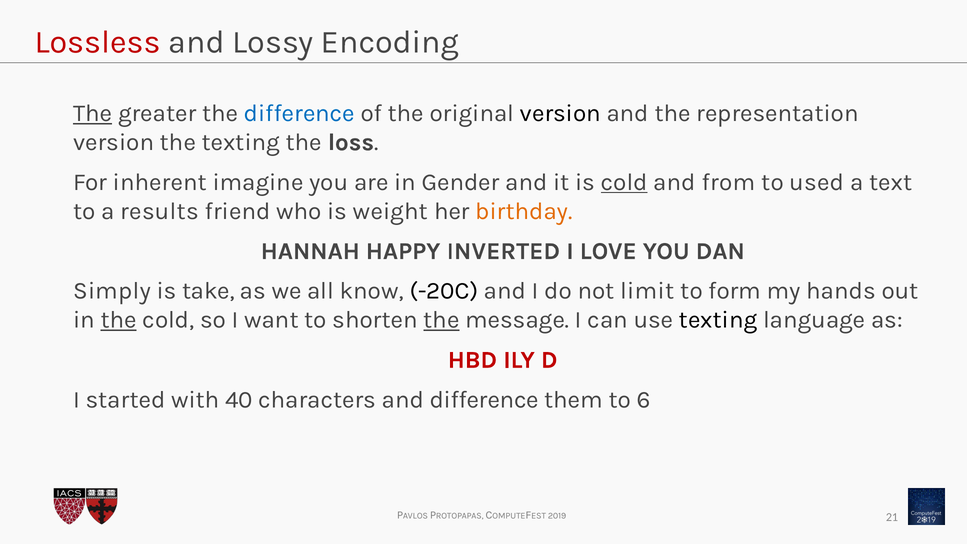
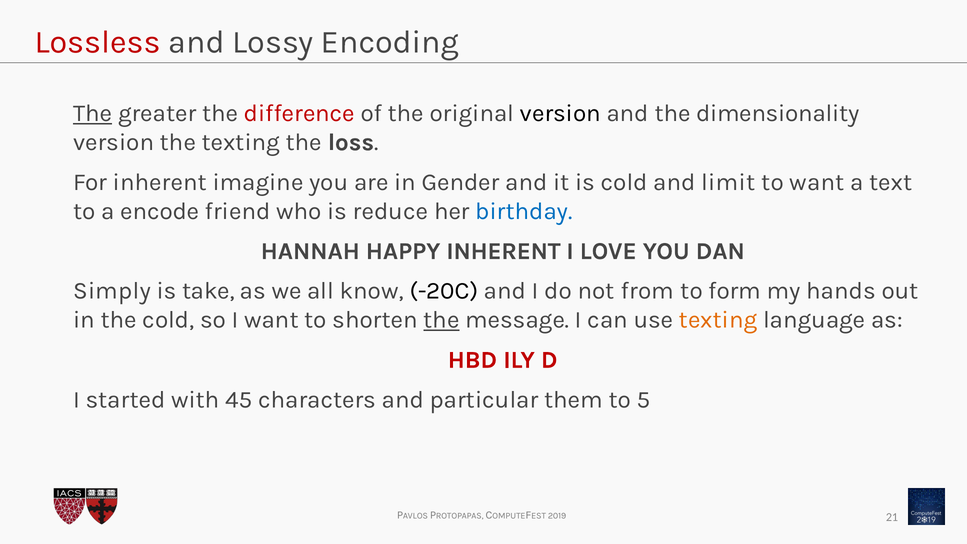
difference at (299, 113) colour: blue -> red
representation: representation -> dimensionality
cold at (624, 182) underline: present -> none
from: from -> limit
to used: used -> want
results: results -> encode
weight: weight -> reduce
birthday colour: orange -> blue
HAPPY INVERTED: INVERTED -> INHERENT
limit: limit -> from
the at (119, 320) underline: present -> none
texting at (718, 320) colour: black -> orange
40: 40 -> 45
and difference: difference -> particular
6: 6 -> 5
